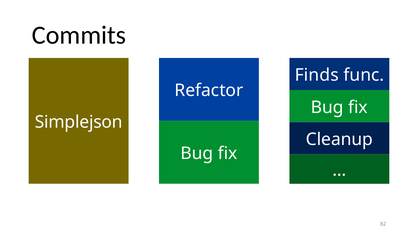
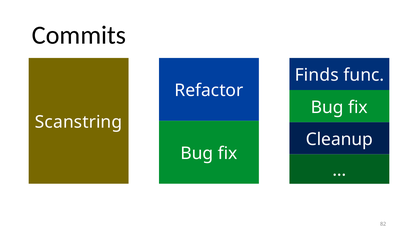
Simplejson: Simplejson -> Scanstring
